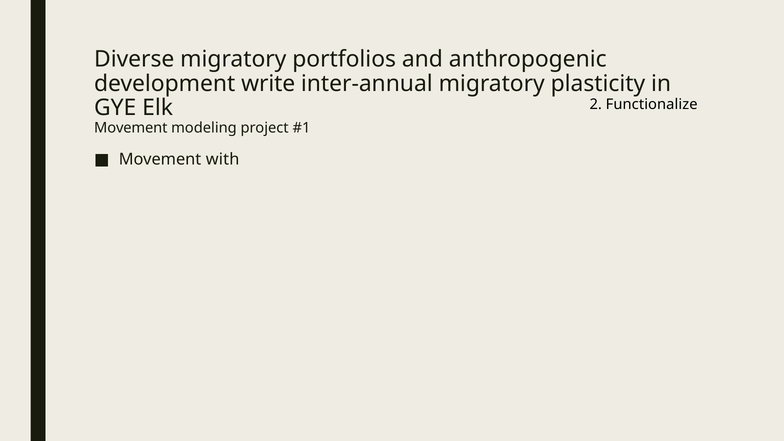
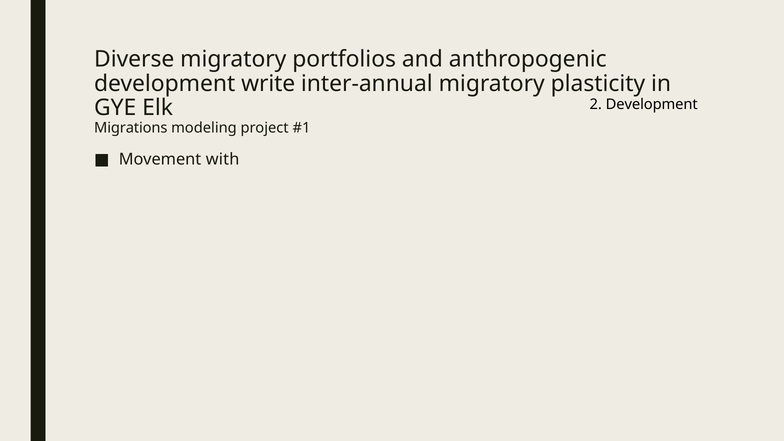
2 Functionalize: Functionalize -> Development
Movement at (131, 128): Movement -> Migrations
